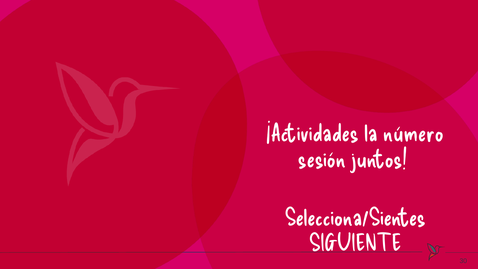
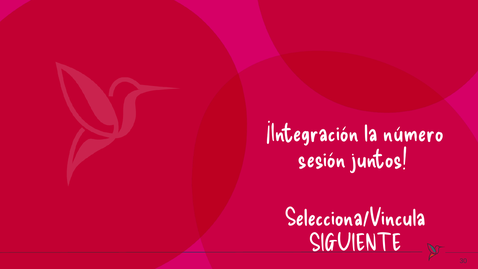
¡Actividades: ¡Actividades -> ¡Integración
Selecciona/Sientes: Selecciona/Sientes -> Selecciona/Vincula
